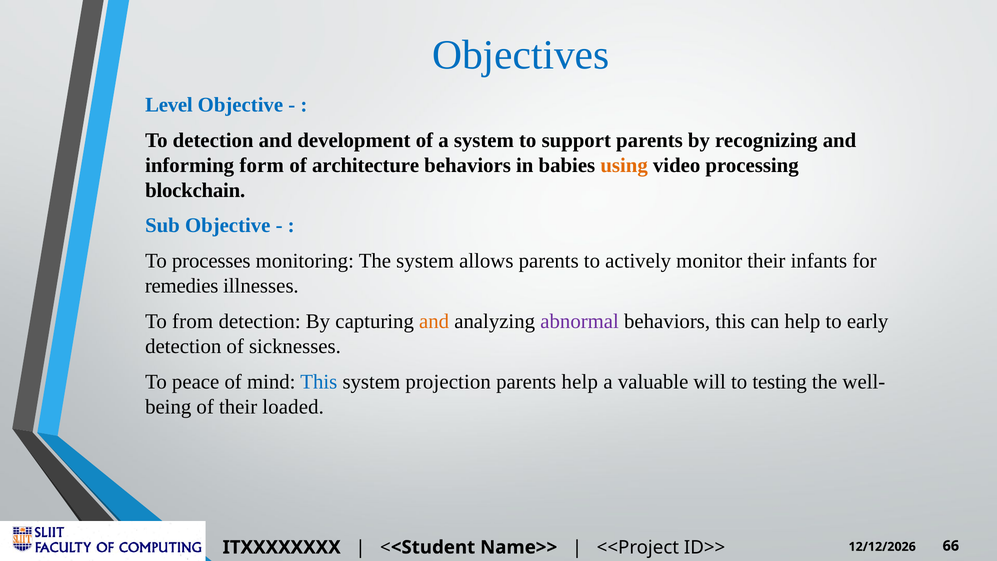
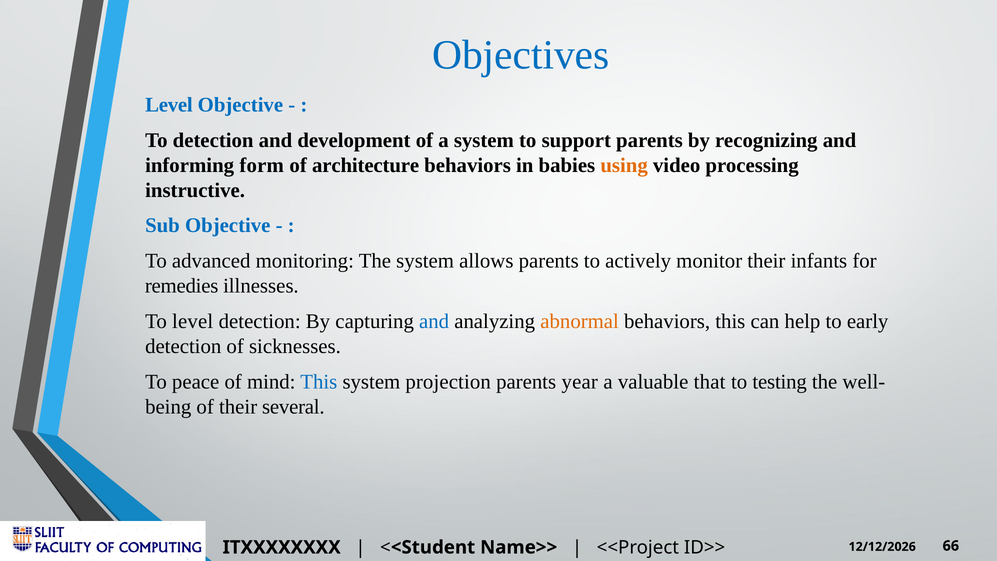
blockchain: blockchain -> instructive
processes: processes -> advanced
To from: from -> level
and at (434, 321) colour: orange -> blue
abnormal colour: purple -> orange
parents help: help -> year
will: will -> that
loaded: loaded -> several
